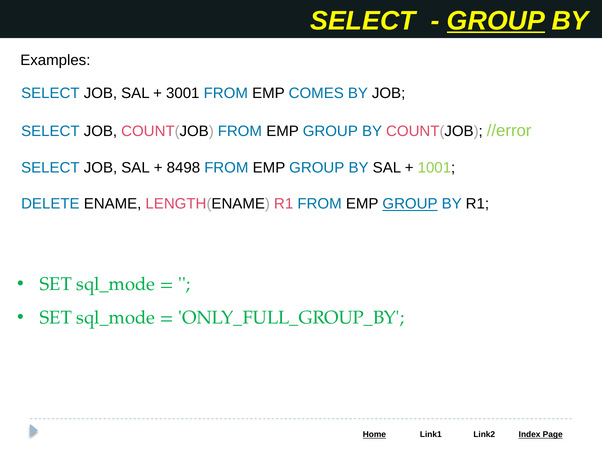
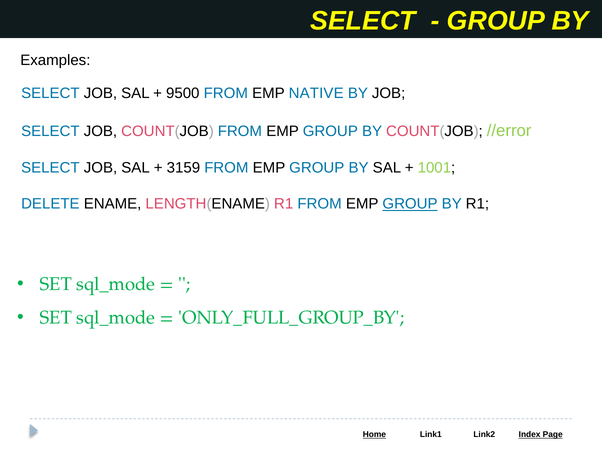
GROUP at (496, 21) underline: present -> none
3001: 3001 -> 9500
COMES: COMES -> NATIVE
8498: 8498 -> 3159
